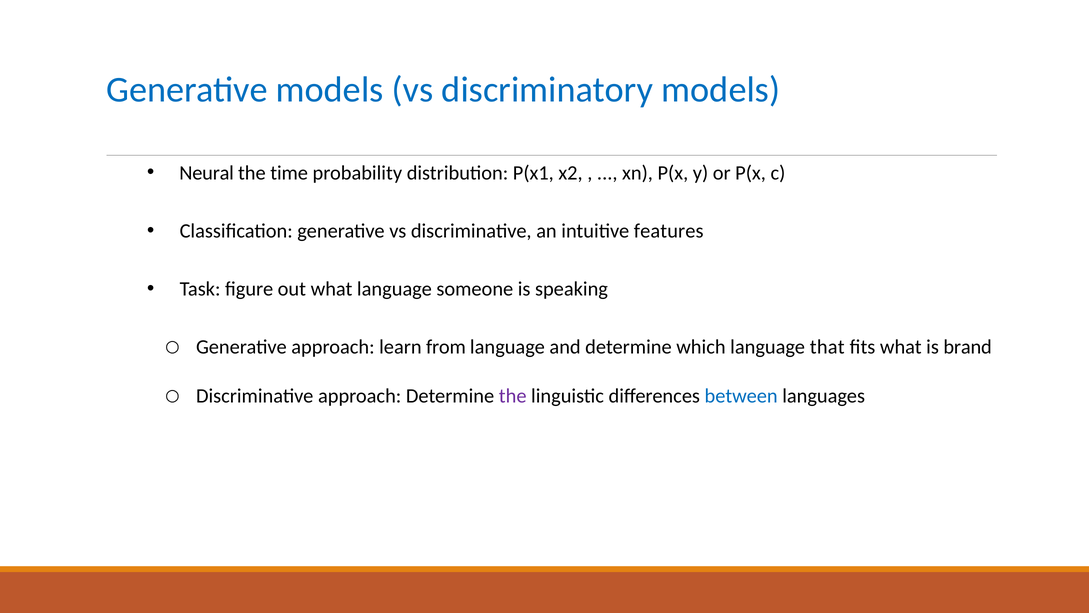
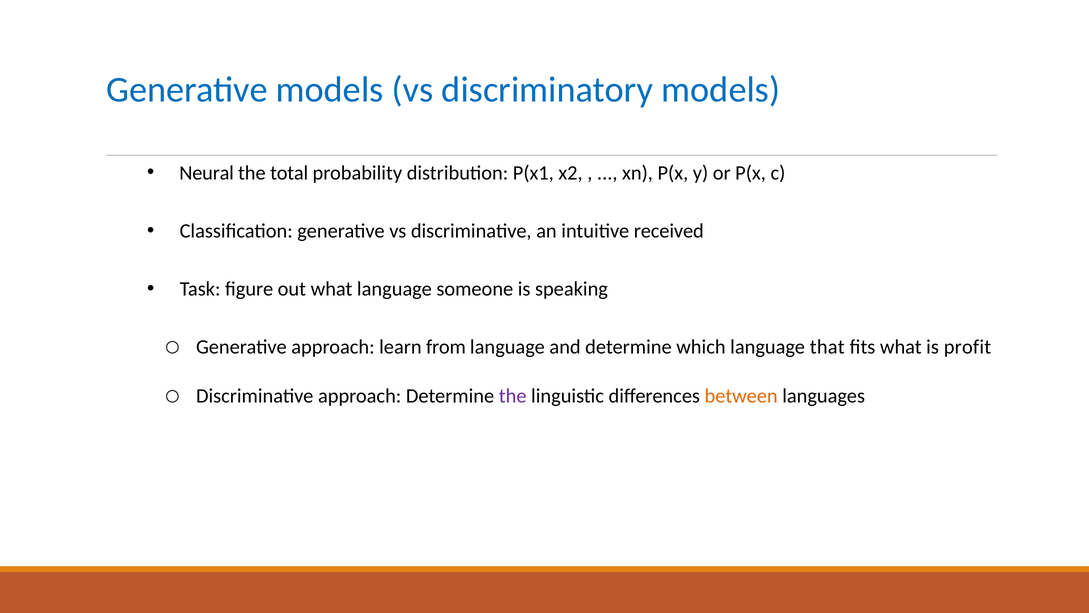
time: time -> total
features: features -> received
brand: brand -> profit
between colour: blue -> orange
